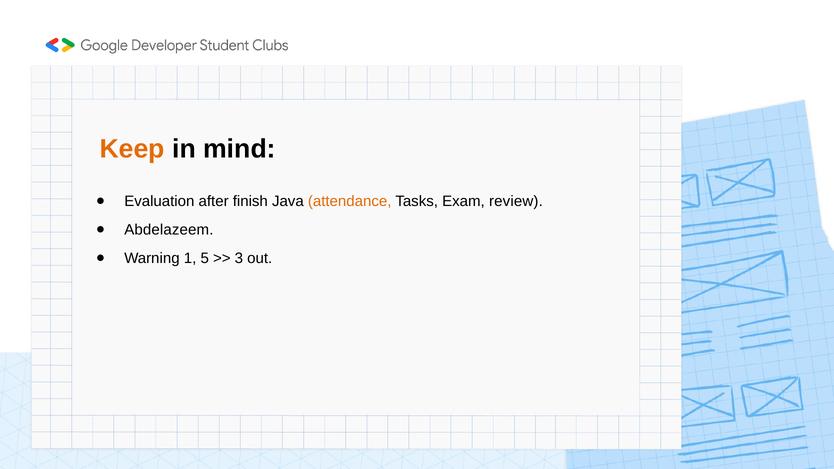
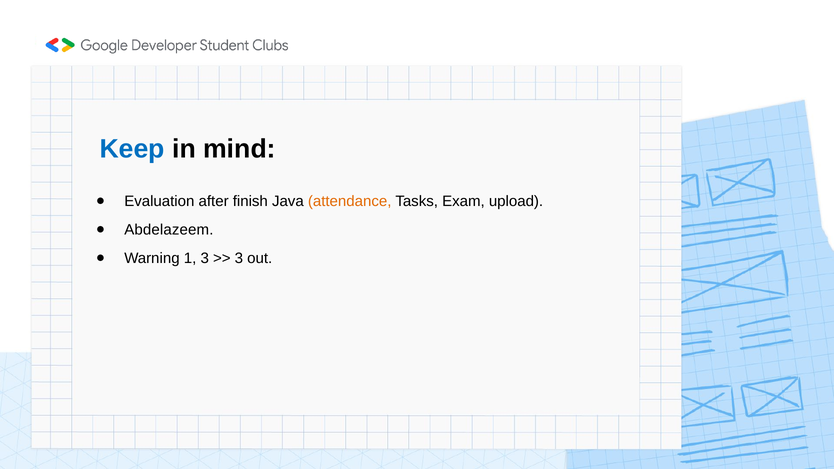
Keep colour: orange -> blue
review: review -> upload
1 5: 5 -> 3
